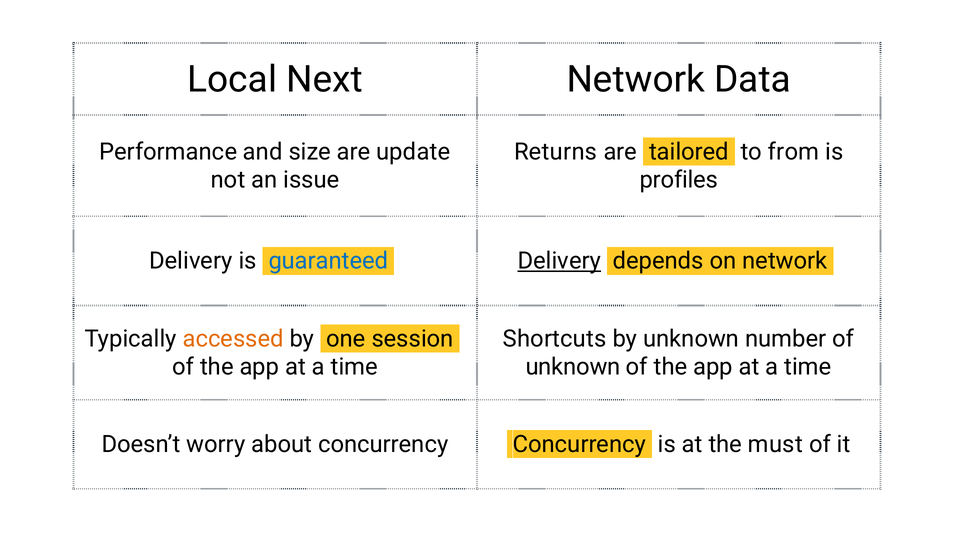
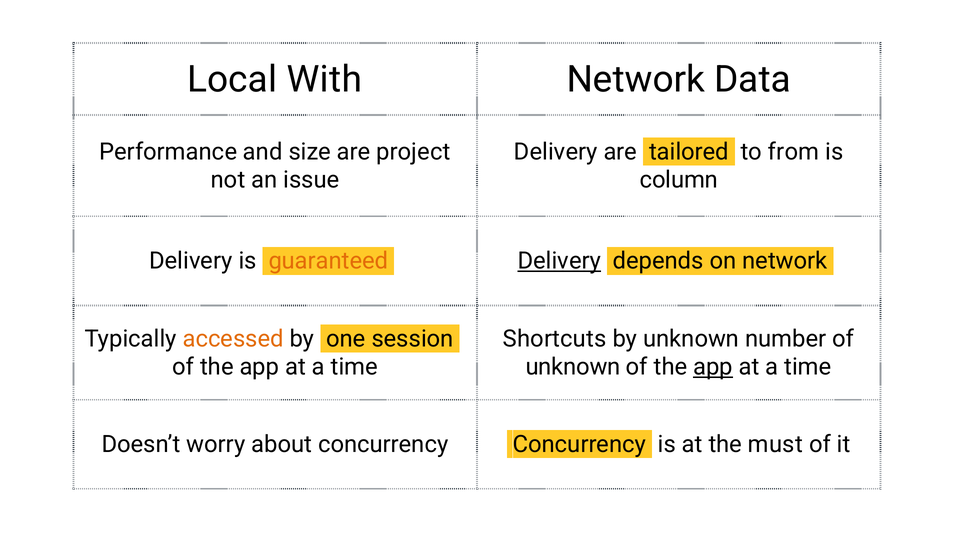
Next: Next -> With
update: update -> project
Returns at (556, 152): Returns -> Delivery
profiles: profiles -> column
guaranteed colour: blue -> orange
app at (713, 367) underline: none -> present
